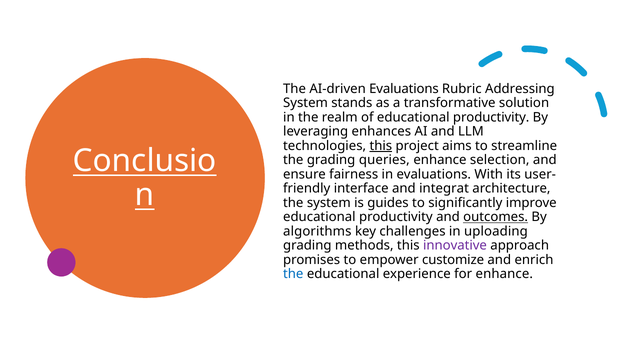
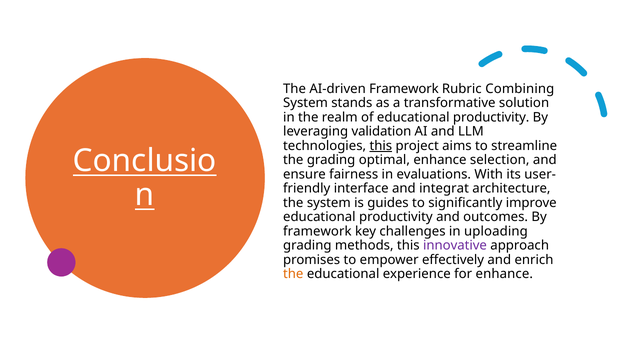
AI-driven Evaluations: Evaluations -> Framework
Addressing: Addressing -> Combining
enhances: enhances -> validation
queries: queries -> optimal
outcomes underline: present -> none
algorithms at (317, 231): algorithms -> framework
customize: customize -> effectively
the at (293, 274) colour: blue -> orange
